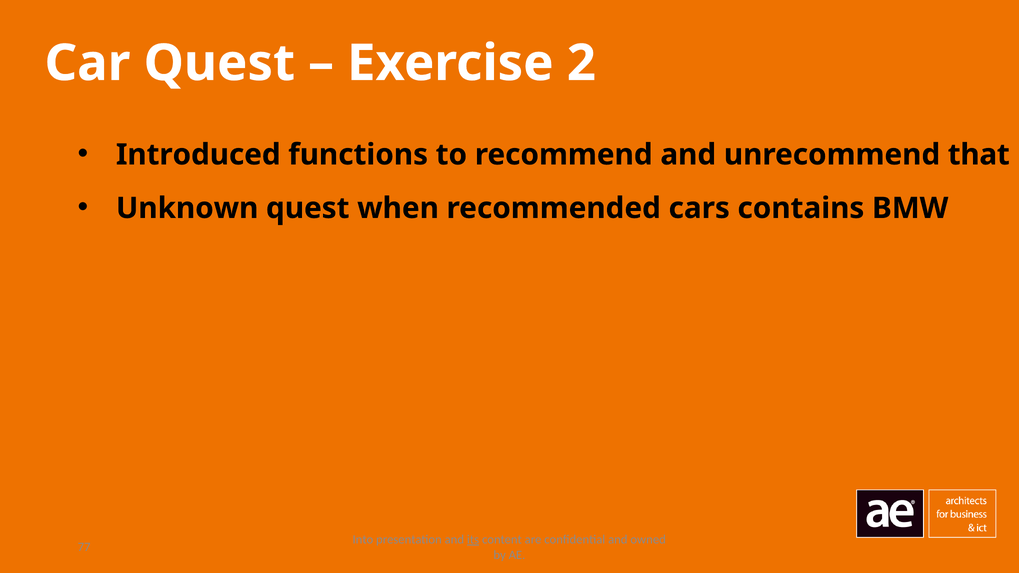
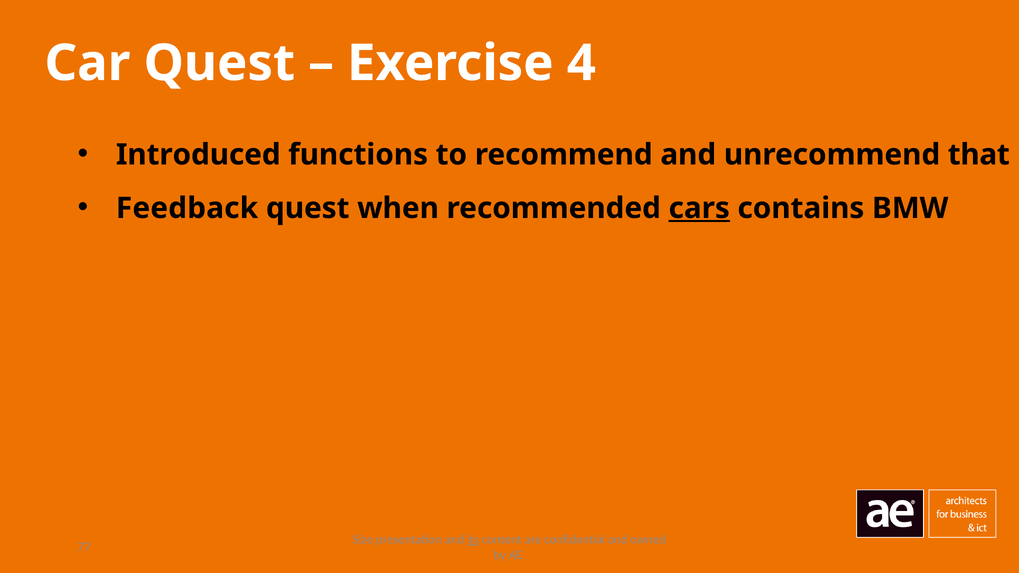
2: 2 -> 4
Unknown: Unknown -> Feedback
cars underline: none -> present
Into: Into -> Size
